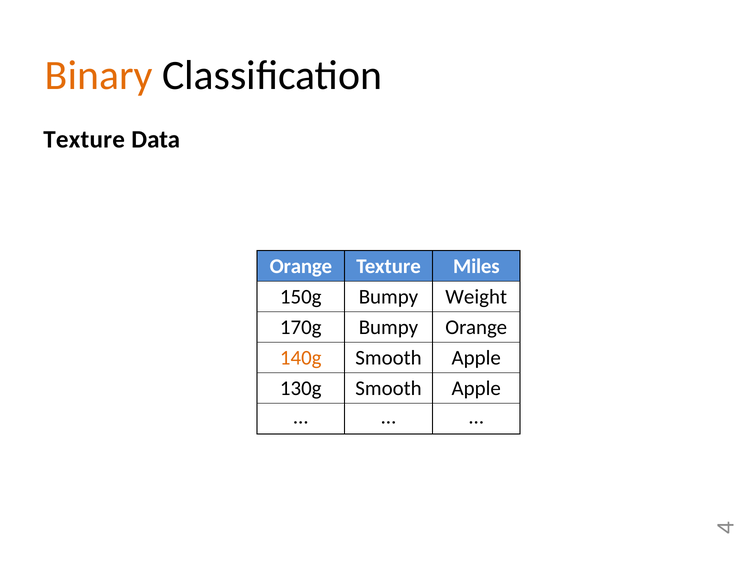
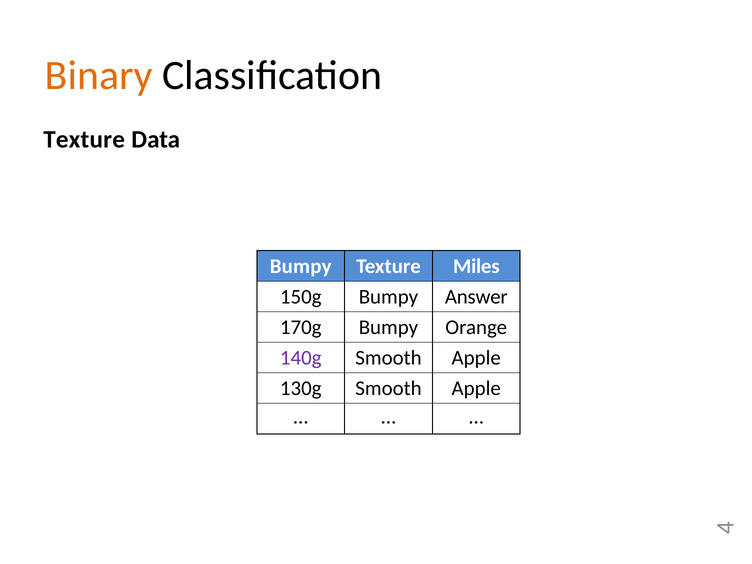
Orange at (301, 266): Orange -> Bumpy
Weight: Weight -> Answer
140g colour: orange -> purple
